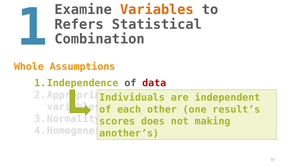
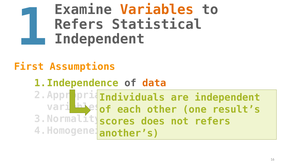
Combination at (100, 39): Combination -> Independent
Whole: Whole -> First
data colour: red -> orange
making at (213, 121): making -> refers
